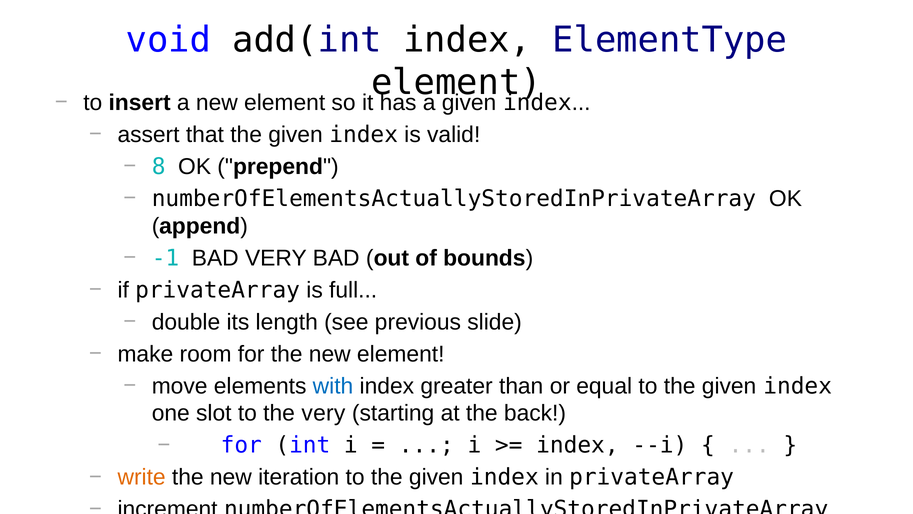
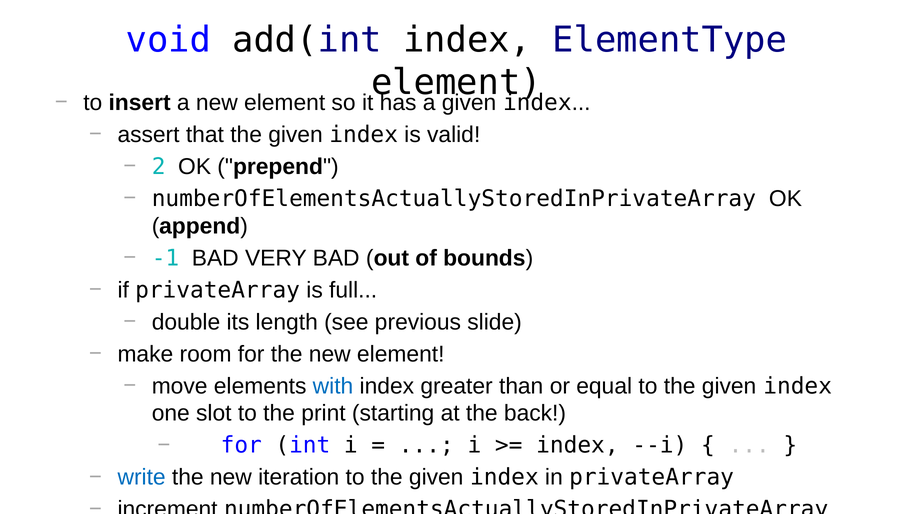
8: 8 -> 2
the very: very -> print
write colour: orange -> blue
